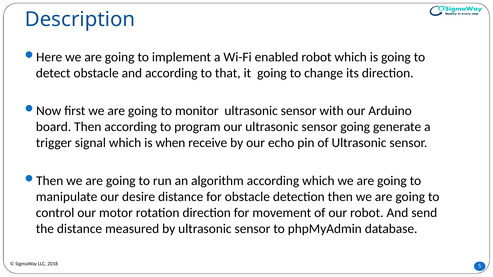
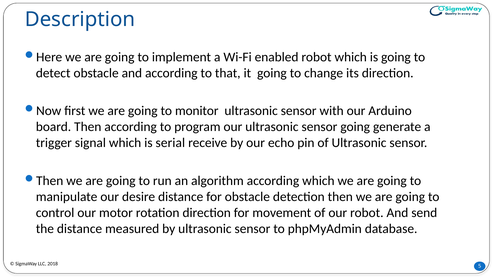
when: when -> serial
